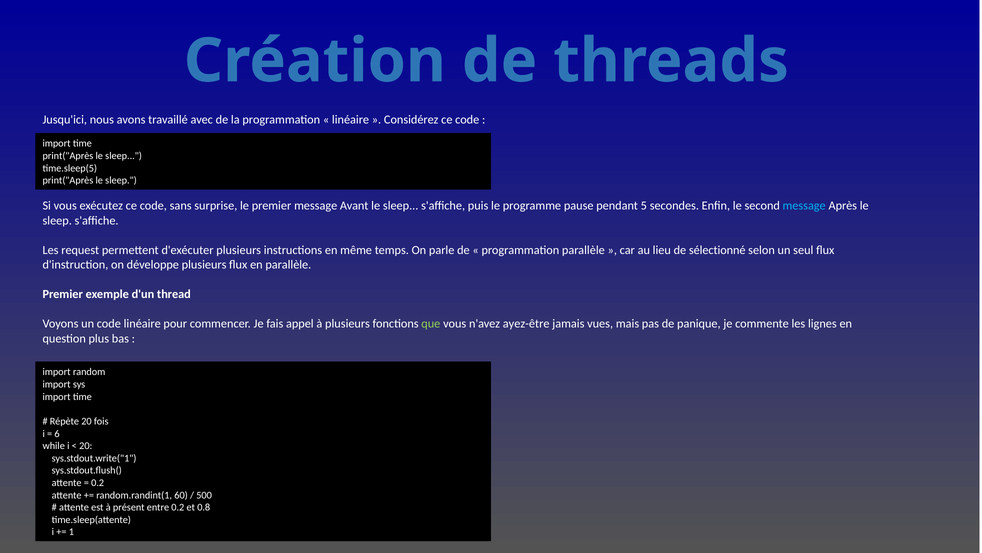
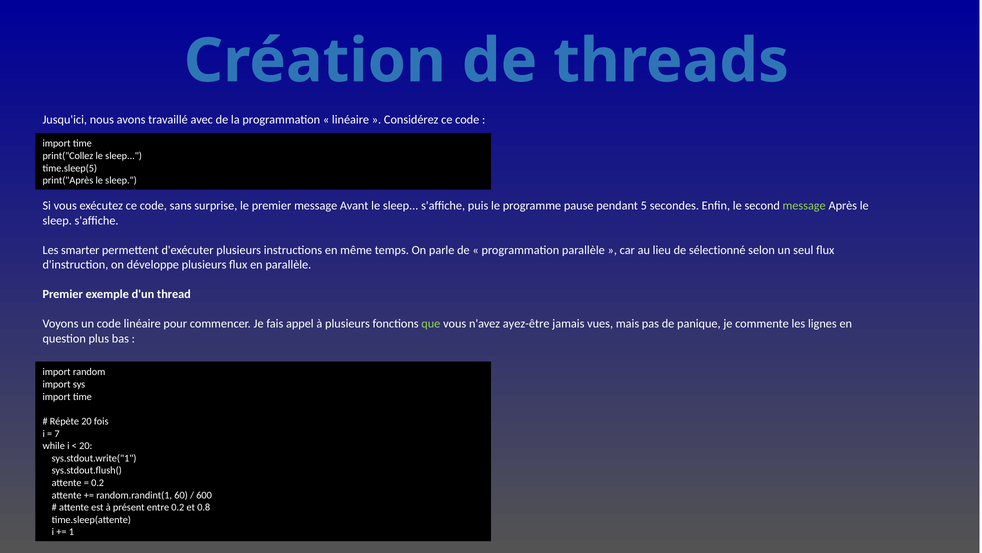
print("Après at (68, 156): print("Après -> print("Collez
message at (804, 206) colour: light blue -> light green
request: request -> smarter
6: 6 -> 7
500: 500 -> 600
